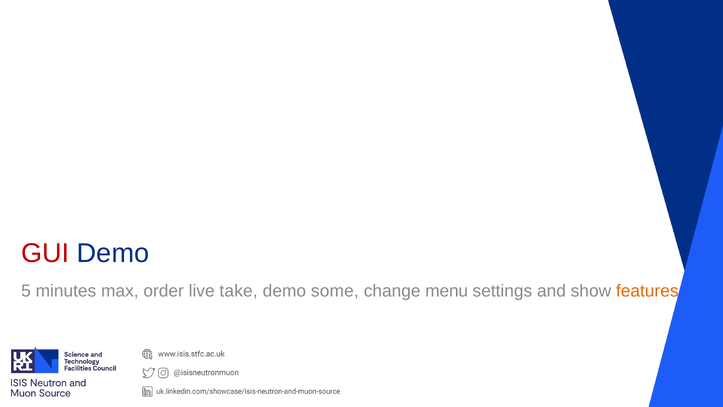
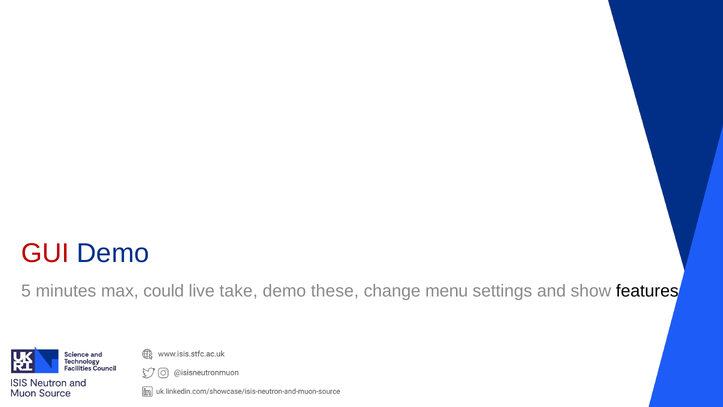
order: order -> could
some: some -> these
features colour: orange -> black
